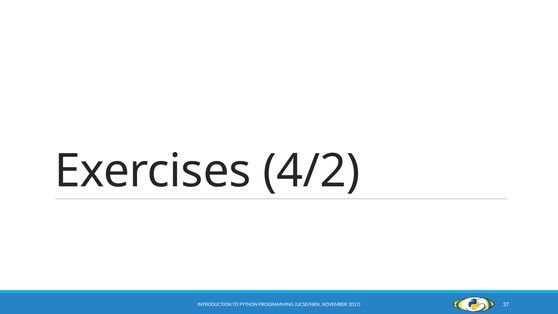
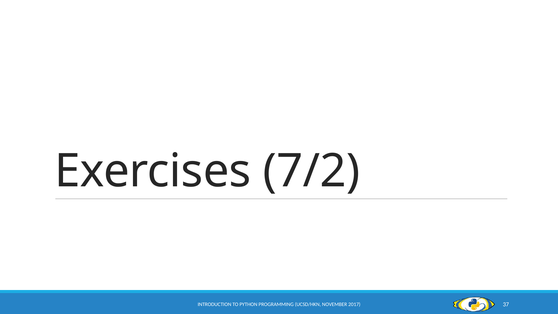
4/2: 4/2 -> 7/2
